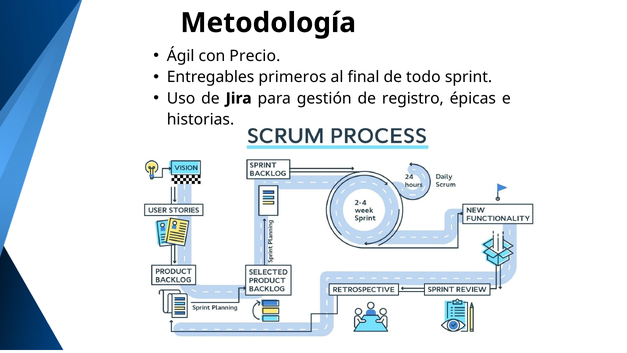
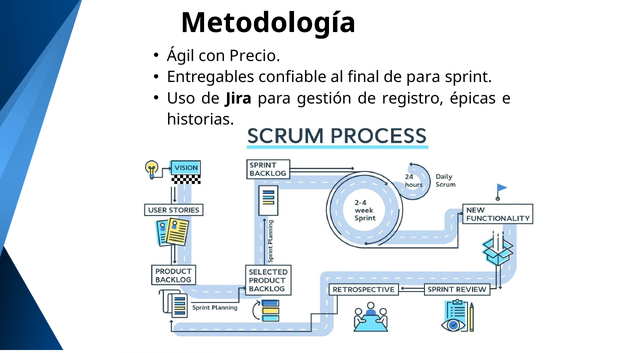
primeros: primeros -> confiable
de todo: todo -> para
